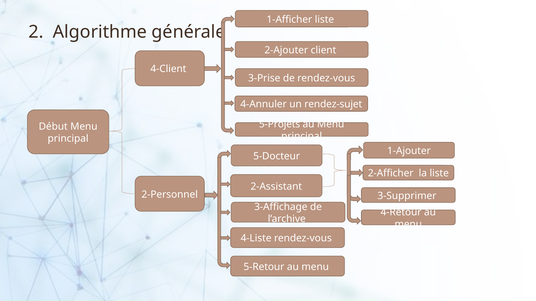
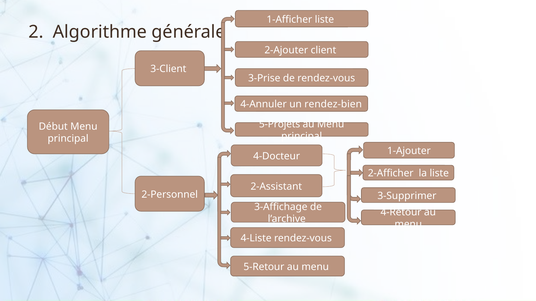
4-Client: 4-Client -> 3-Client
rendez-sujet: rendez-sujet -> rendez-bien
5-Docteur: 5-Docteur -> 4-Docteur
